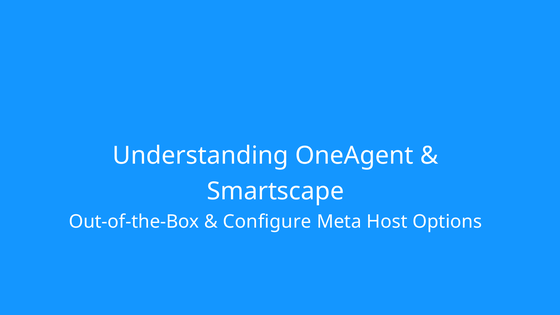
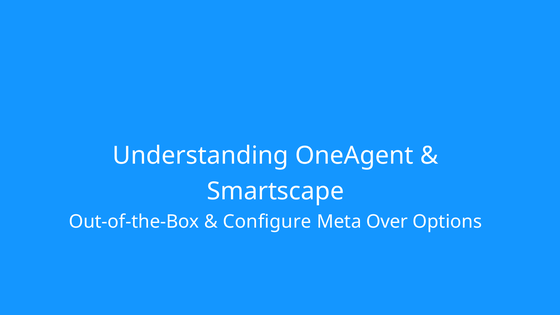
Host: Host -> Over
